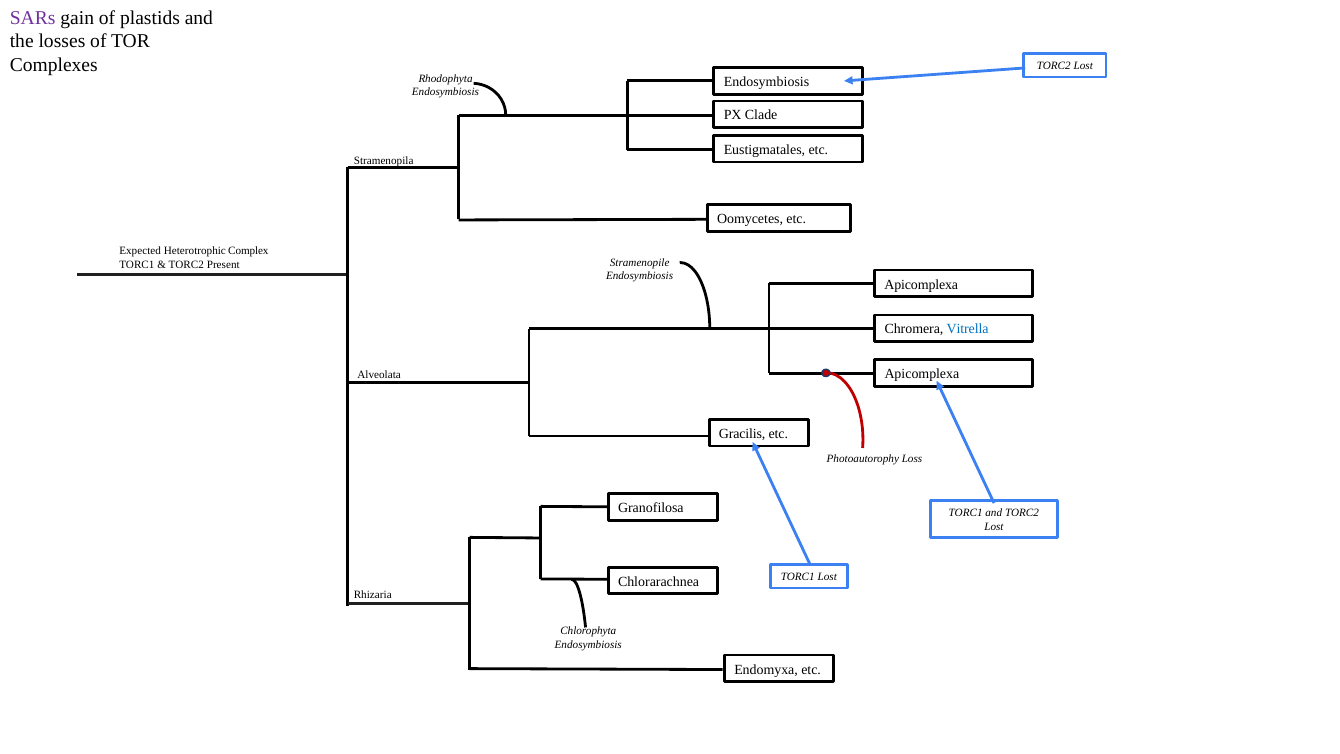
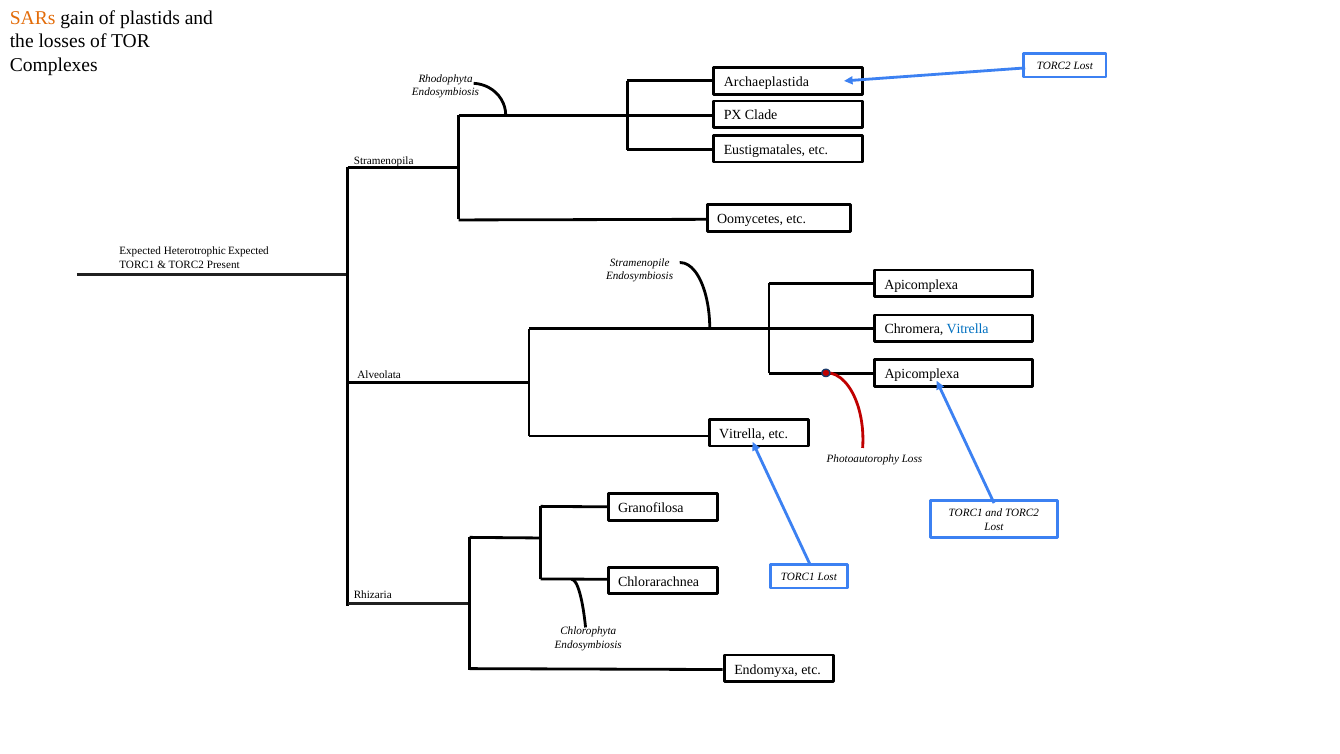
SARs colour: purple -> orange
Endosymbiosis at (767, 82): Endosymbiosis -> Archaeplastida
Heterotrophic Complex: Complex -> Expected
Gracilis at (742, 434): Gracilis -> Vitrella
